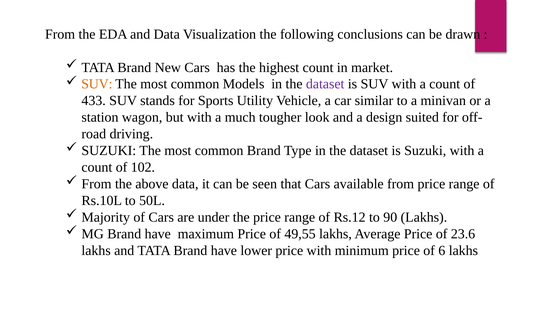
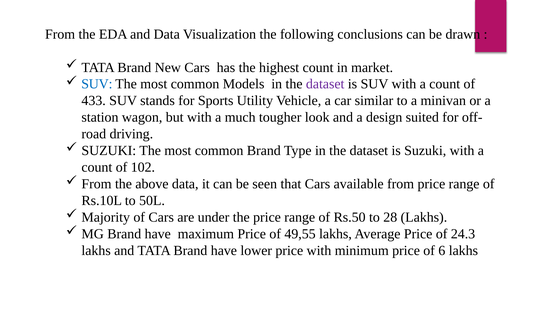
SUV at (97, 84) colour: orange -> blue
Rs.12: Rs.12 -> Rs.50
90: 90 -> 28
23.6: 23.6 -> 24.3
